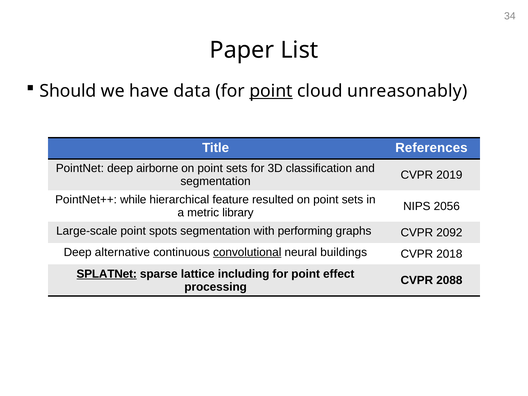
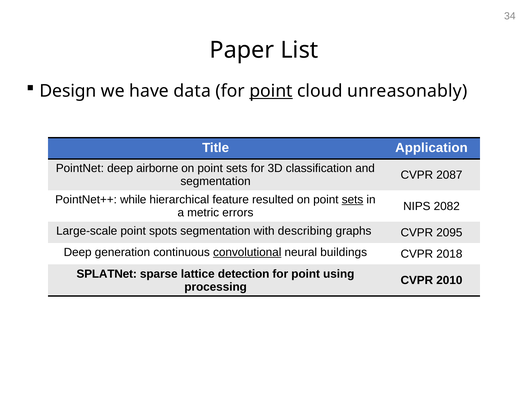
Should: Should -> Design
References: References -> Application
2019: 2019 -> 2087
sets at (353, 200) underline: none -> present
2056: 2056 -> 2082
library: library -> errors
performing: performing -> describing
2092: 2092 -> 2095
alternative: alternative -> generation
SPLATNet underline: present -> none
including: including -> detection
effect: effect -> using
2088: 2088 -> 2010
